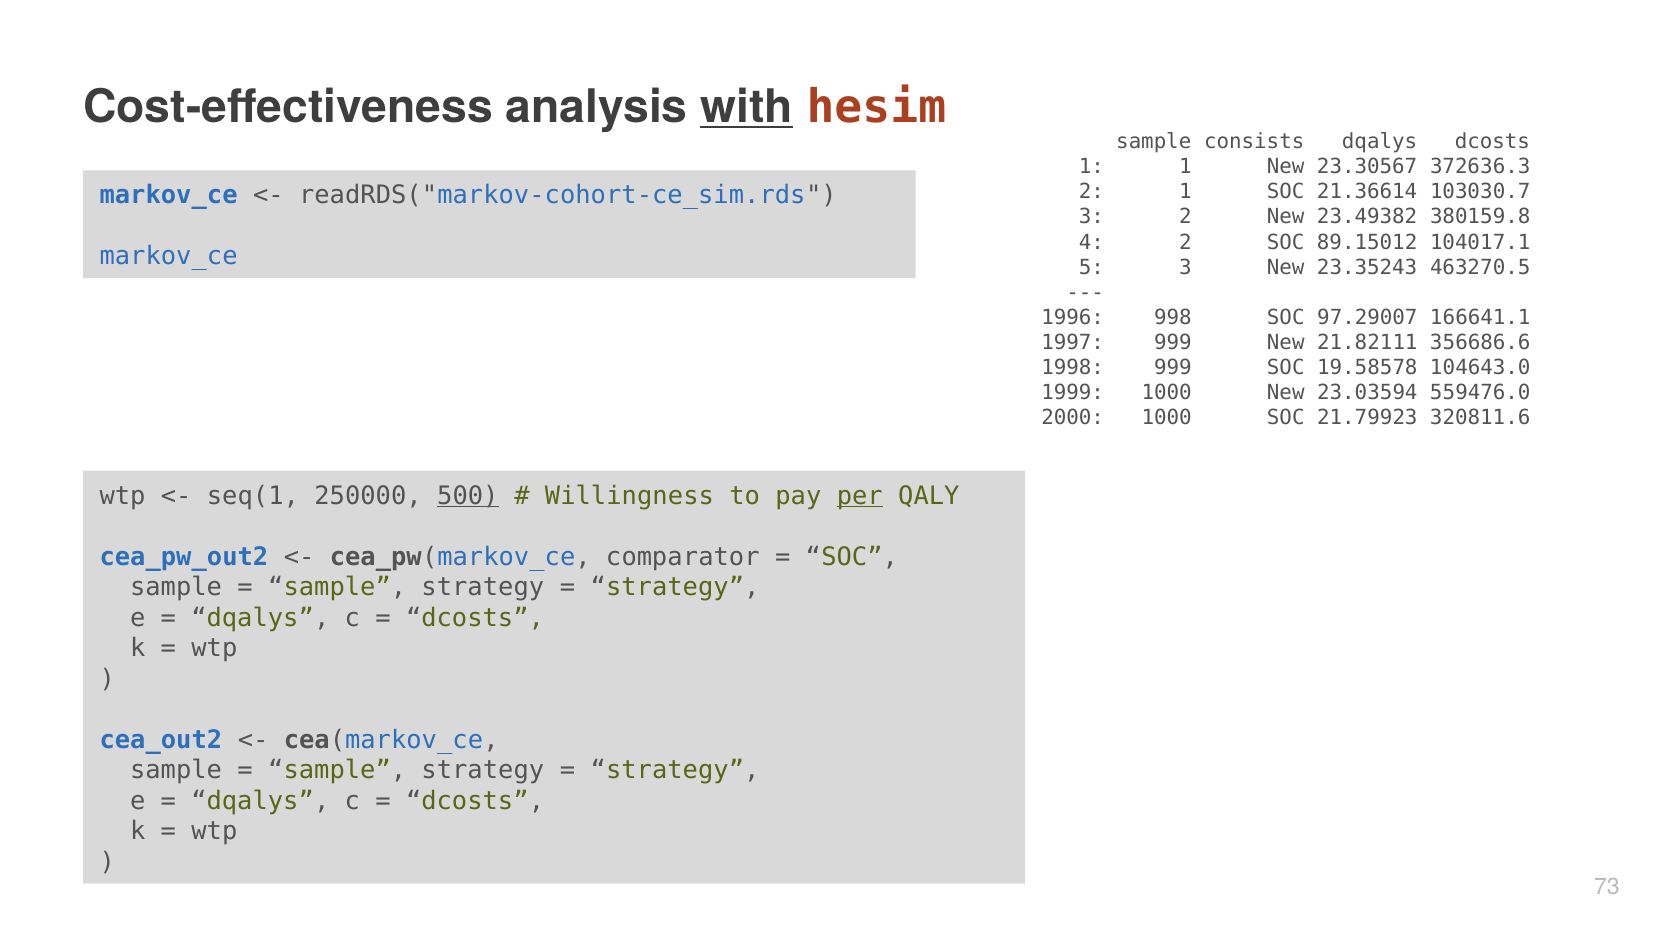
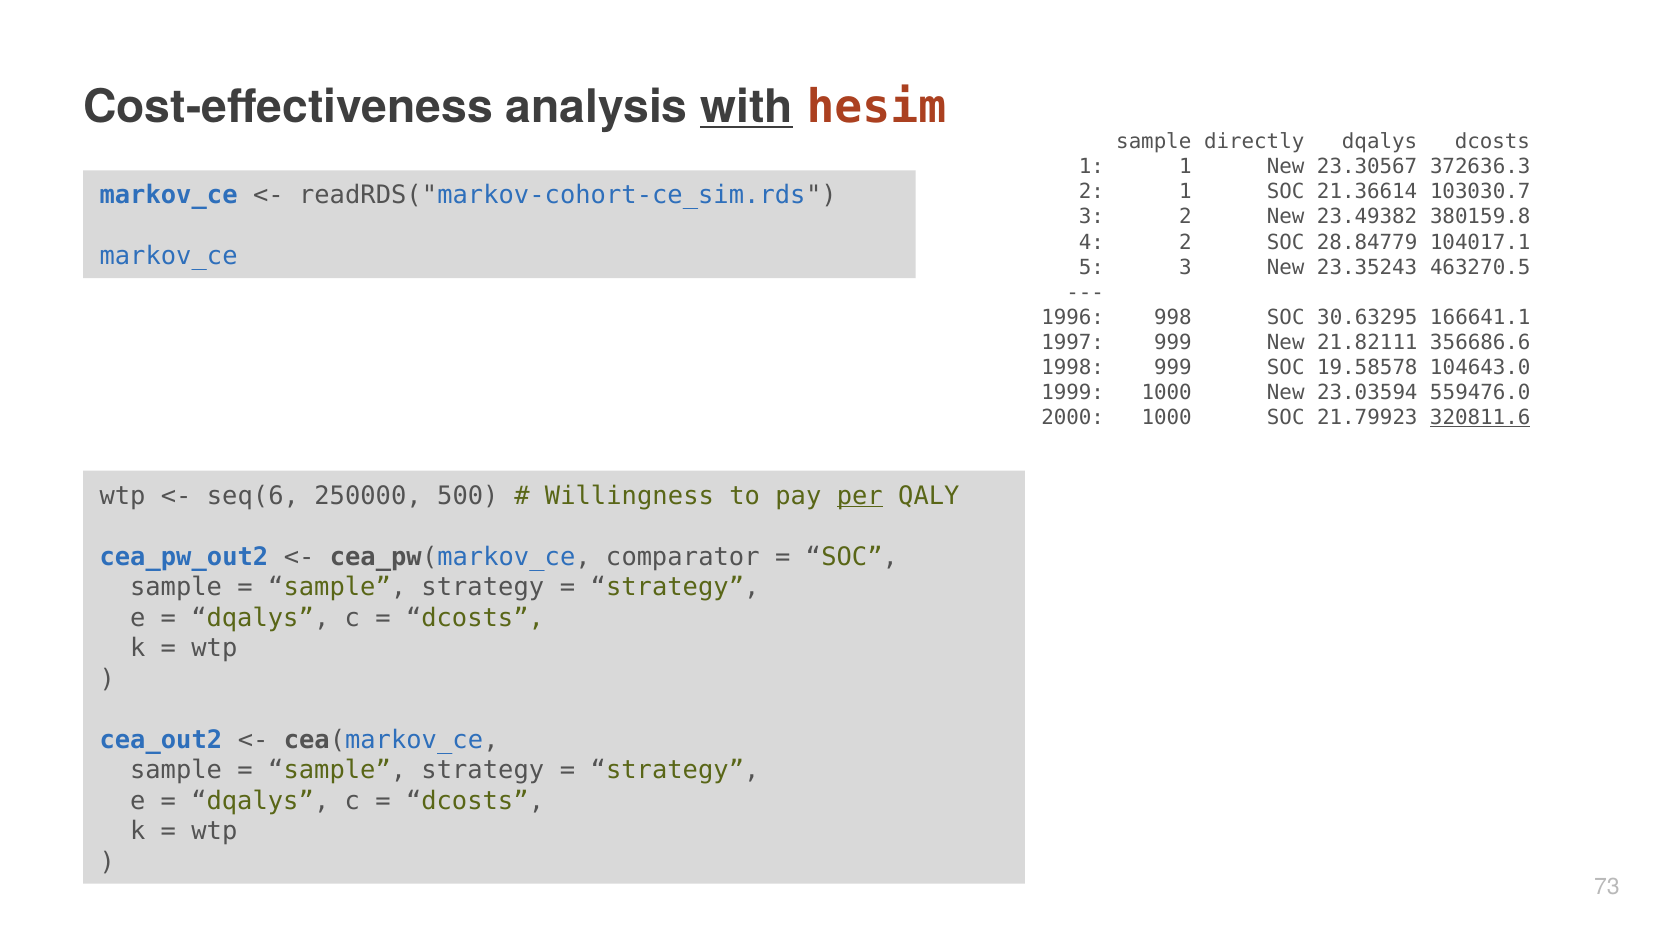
consists: consists -> directly
89.15012: 89.15012 -> 28.84779
97.29007: 97.29007 -> 30.63295
320811.6 underline: none -> present
seq(1: seq(1 -> seq(6
500 underline: present -> none
